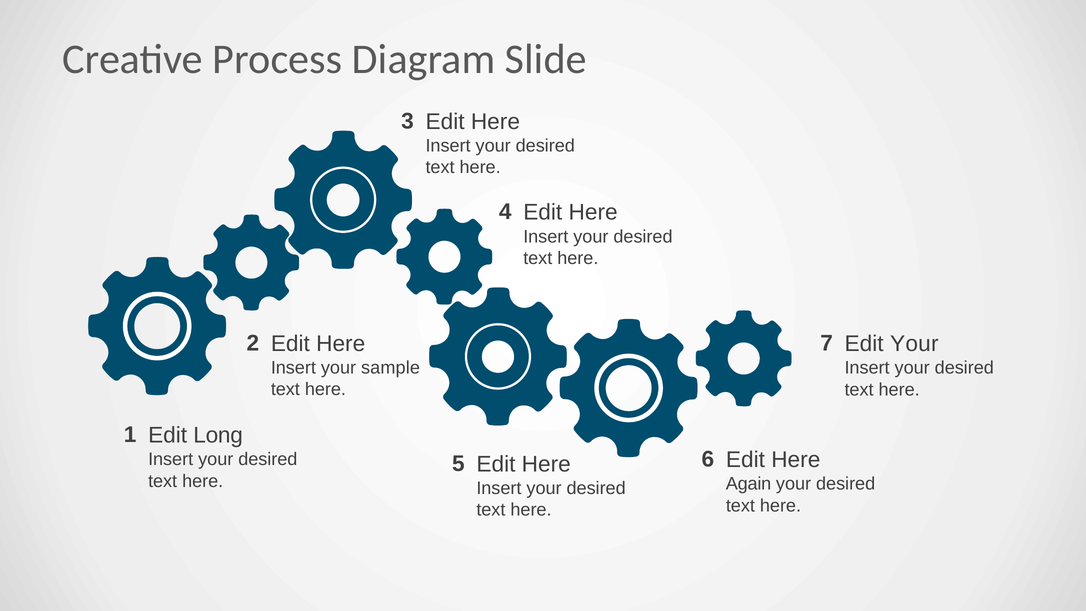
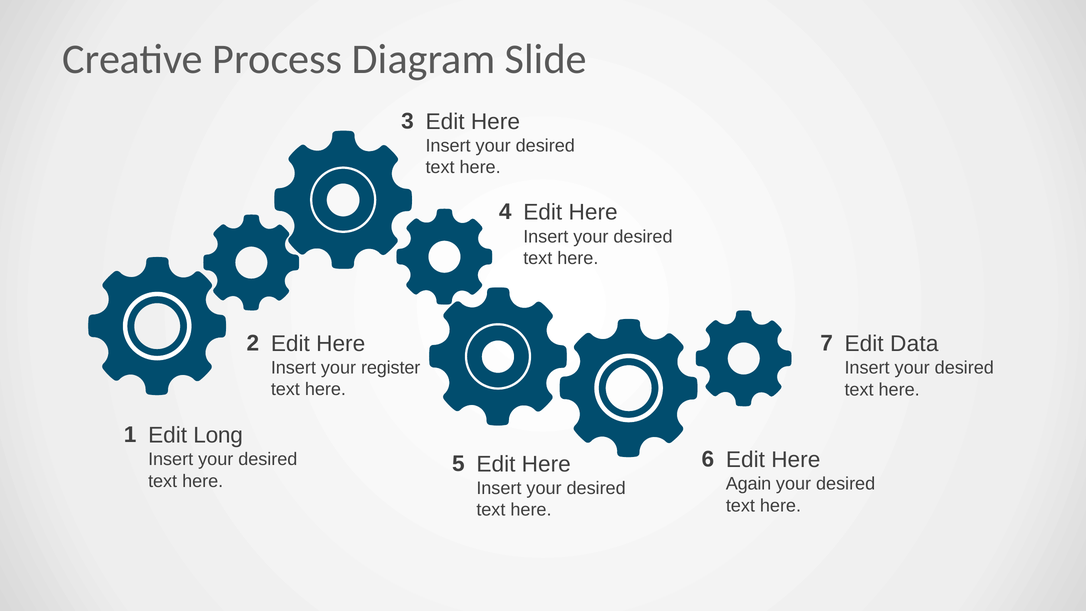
Edit Your: Your -> Data
sample: sample -> register
